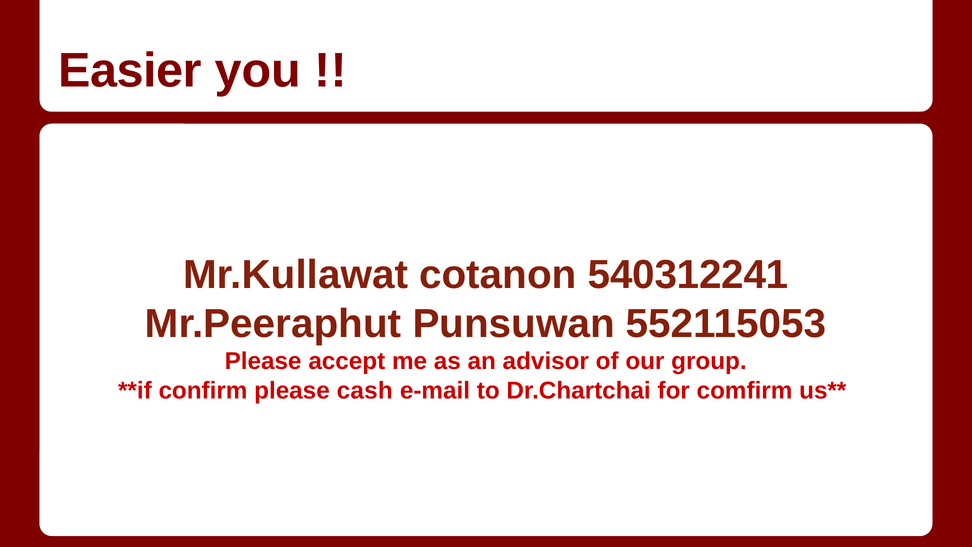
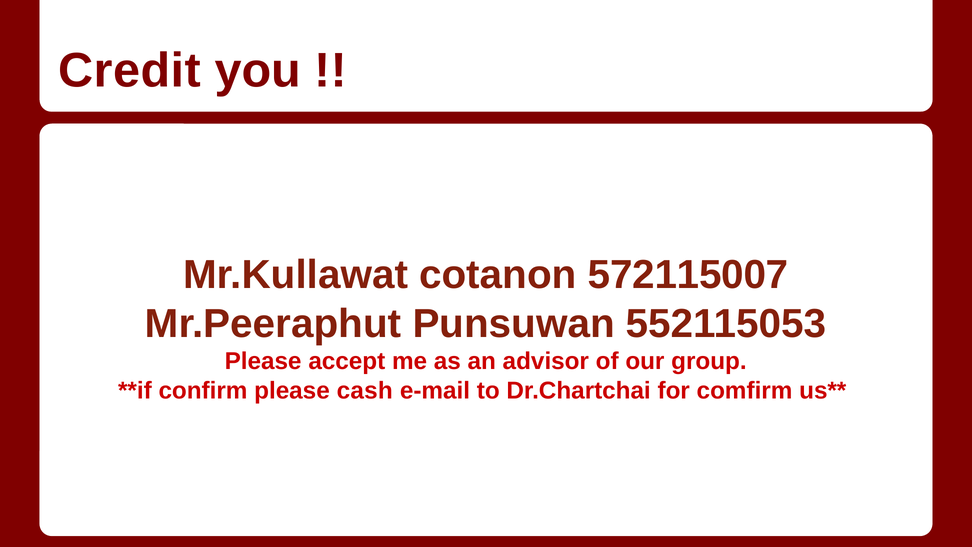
Easier: Easier -> Credit
540312241: 540312241 -> 572115007
